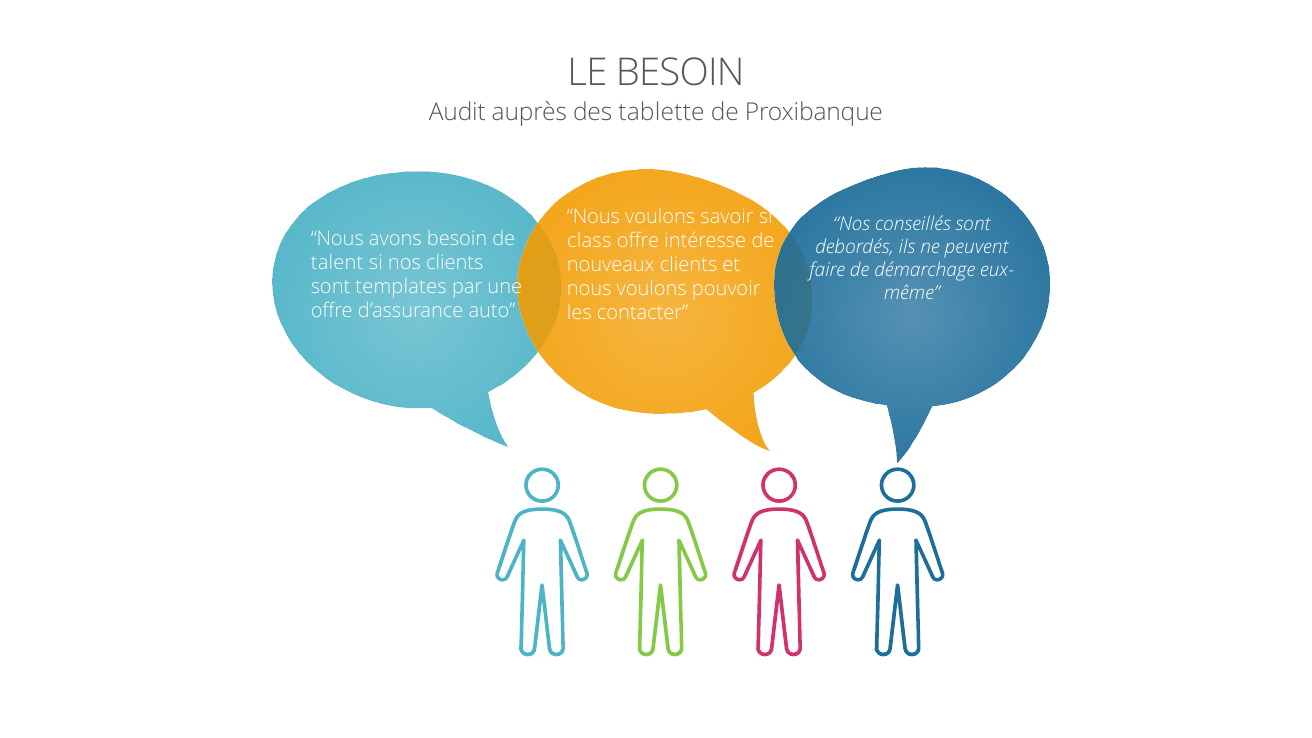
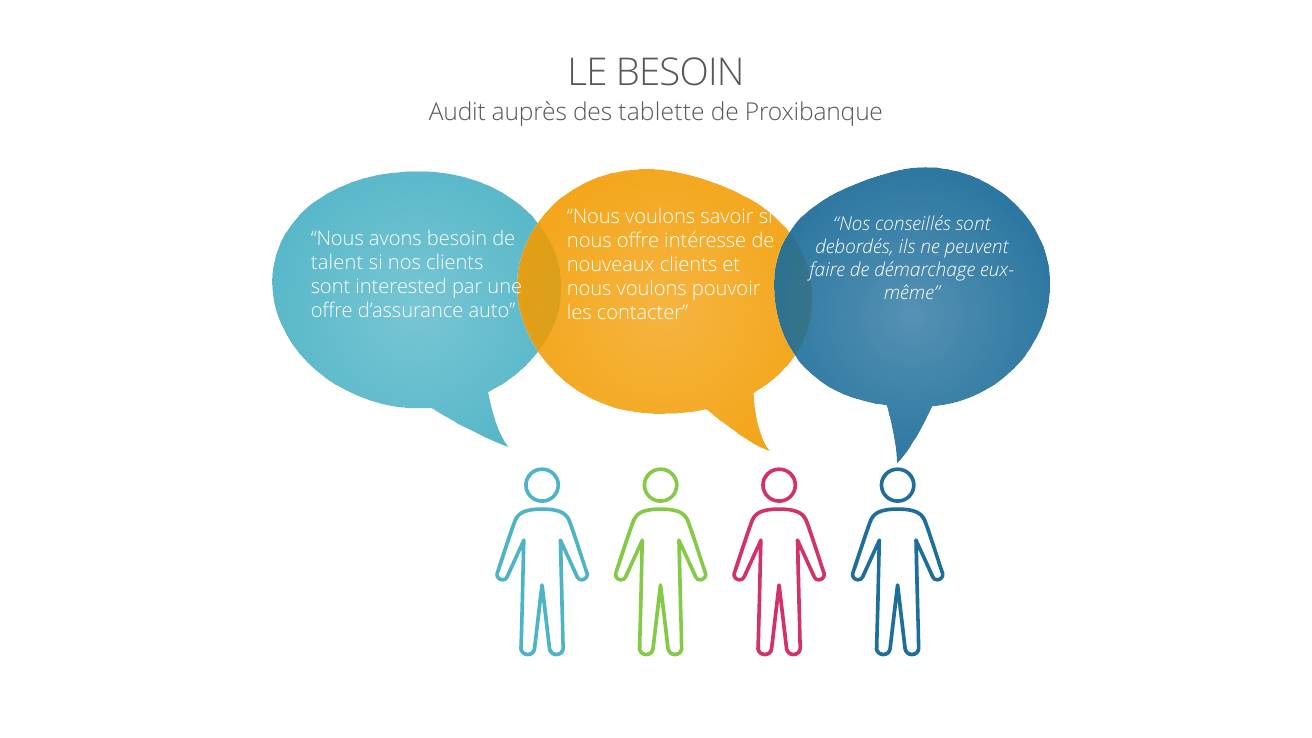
class at (589, 241): class -> nous
templates: templates -> interested
